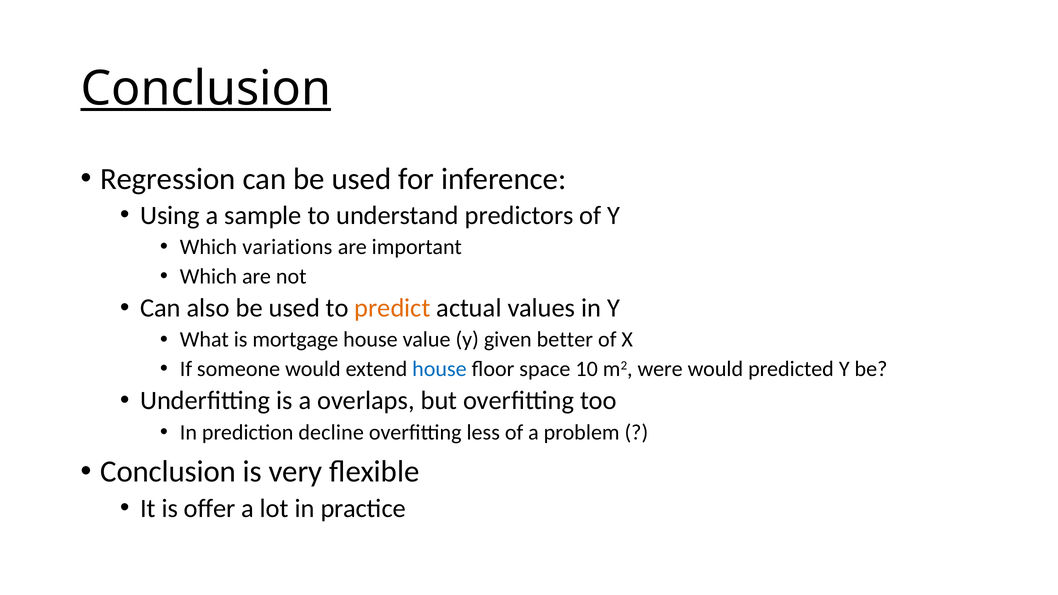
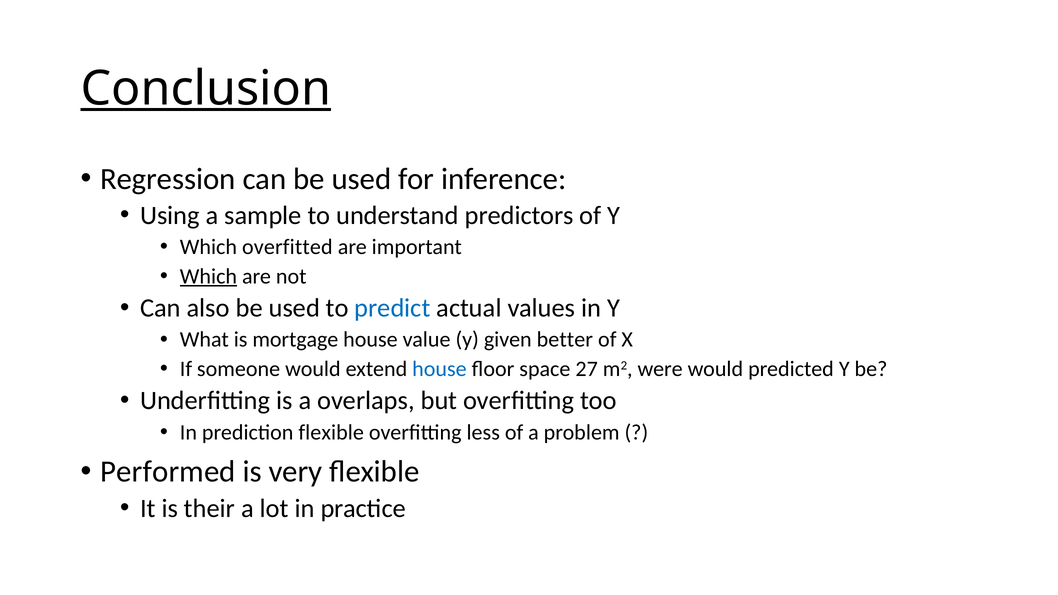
variations: variations -> overfitted
Which at (208, 276) underline: none -> present
predict colour: orange -> blue
10: 10 -> 27
prediction decline: decline -> flexible
Conclusion at (168, 472): Conclusion -> Performed
offer: offer -> their
